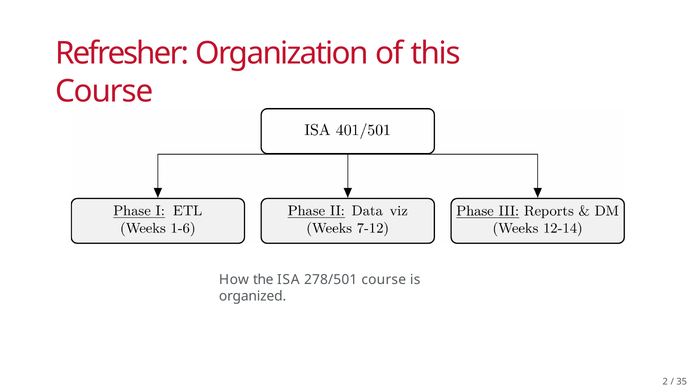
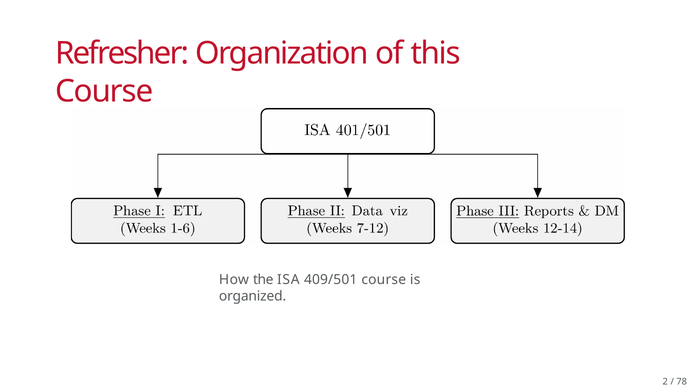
278/501: 278/501 -> 409/501
35: 35 -> 78
